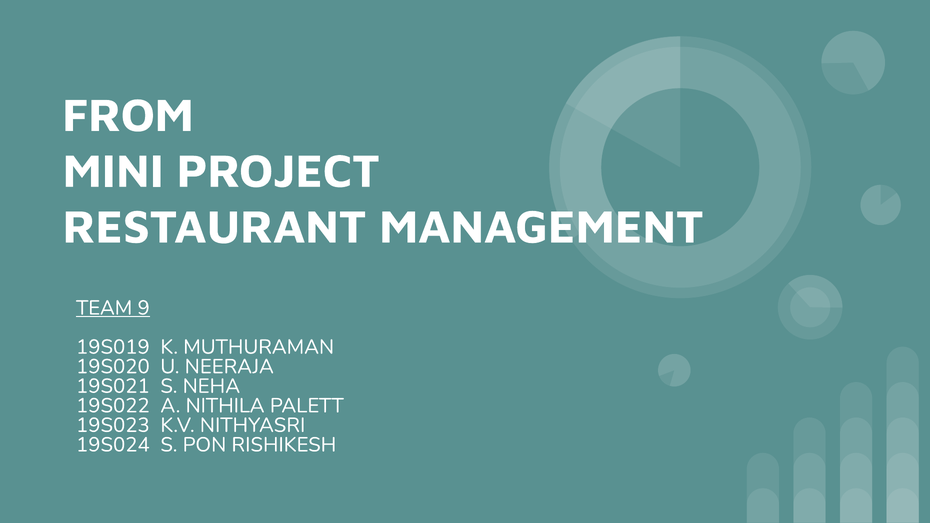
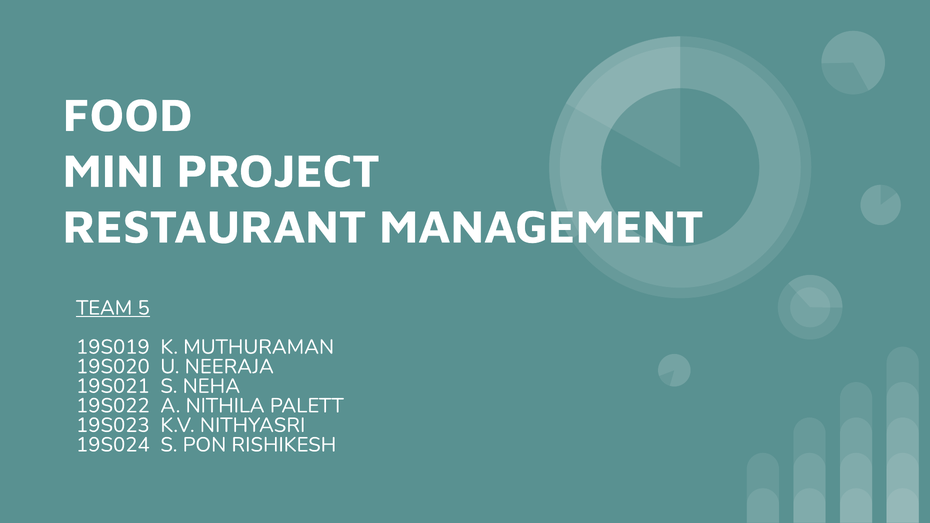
FROM: FROM -> FOOD
9: 9 -> 5
